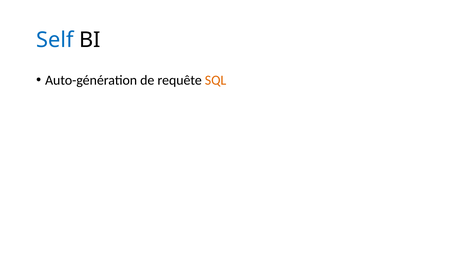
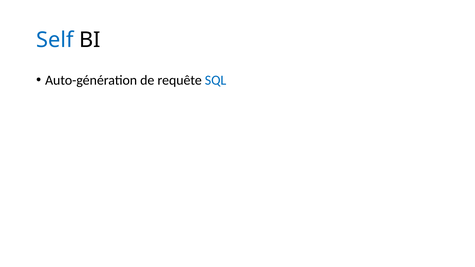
SQL colour: orange -> blue
